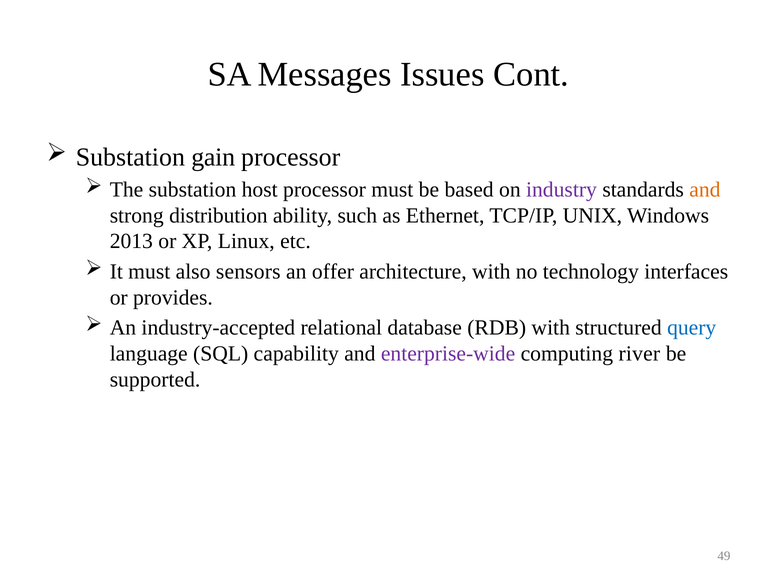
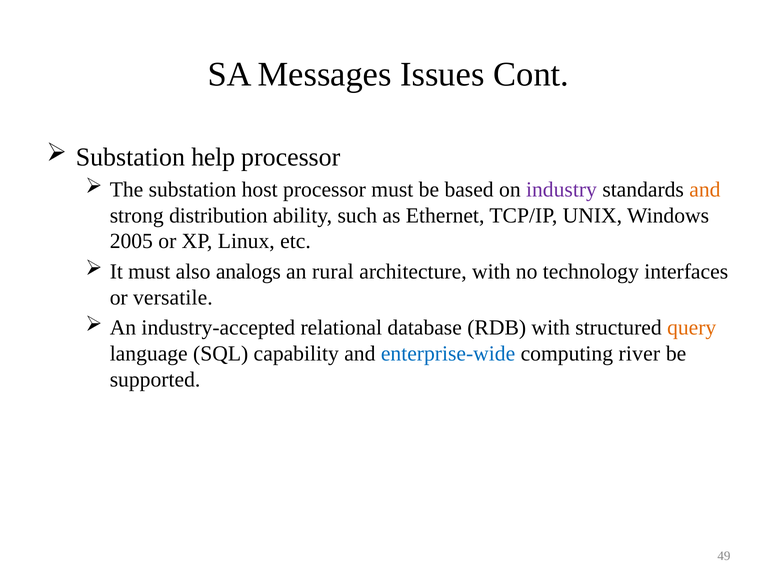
gain: gain -> help
2013: 2013 -> 2005
sensors: sensors -> analogs
offer: offer -> rural
provides: provides -> versatile
query colour: blue -> orange
enterprise-wide colour: purple -> blue
